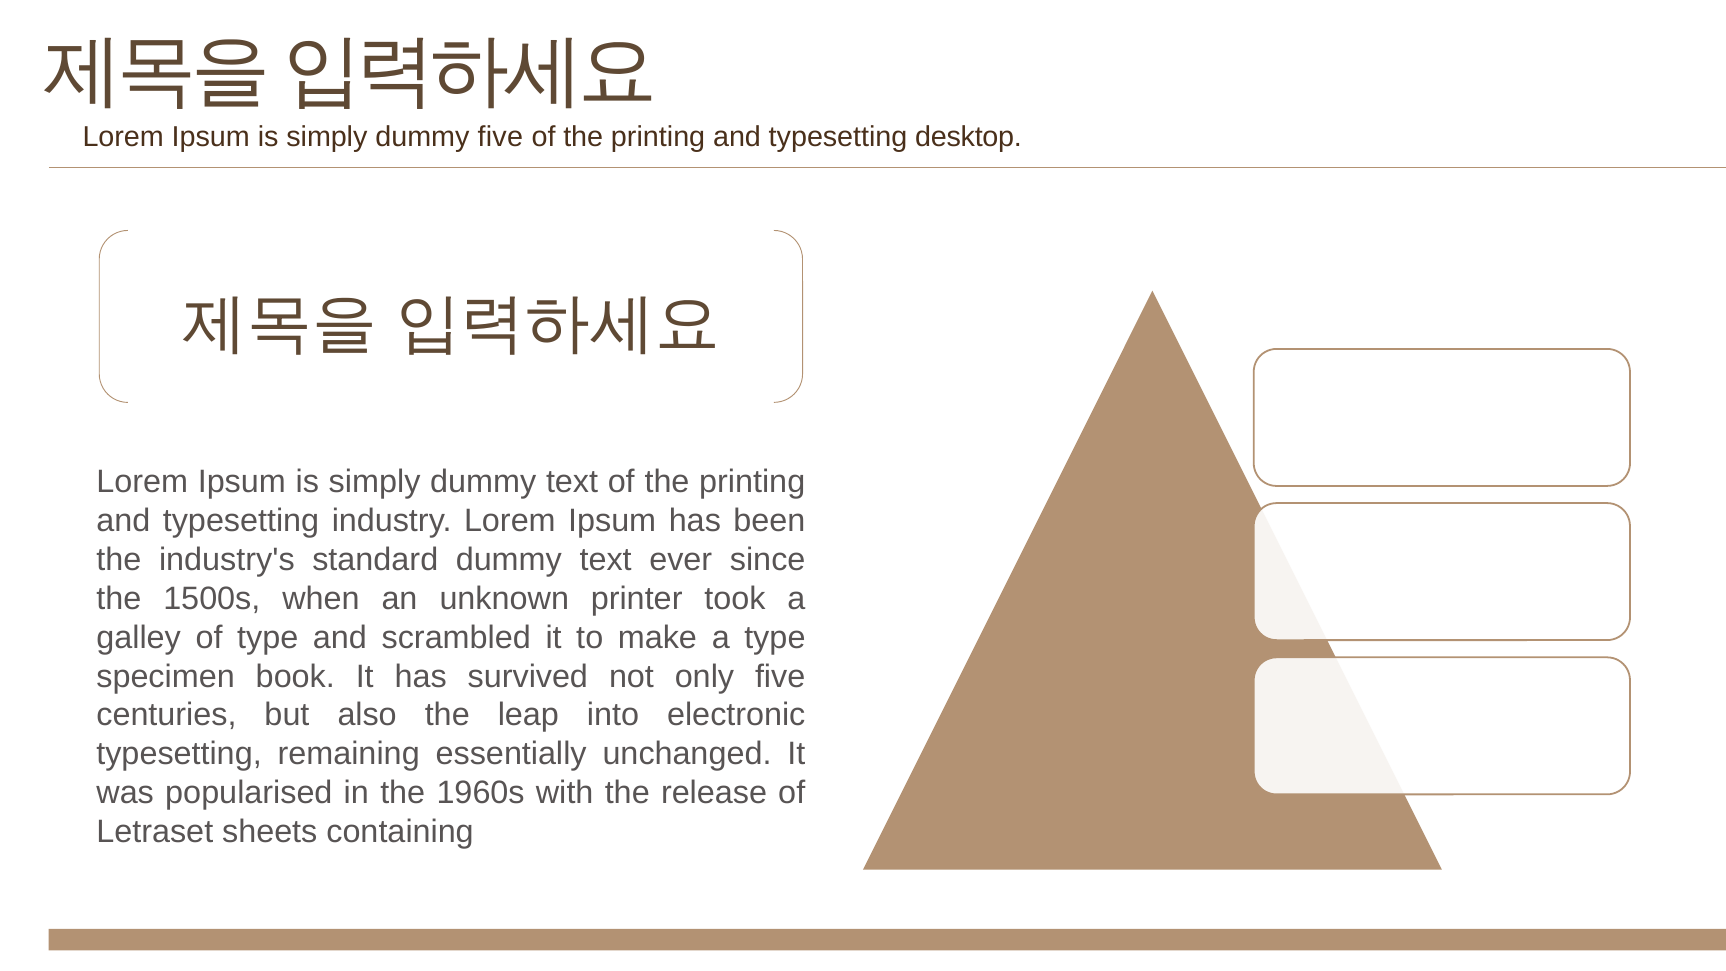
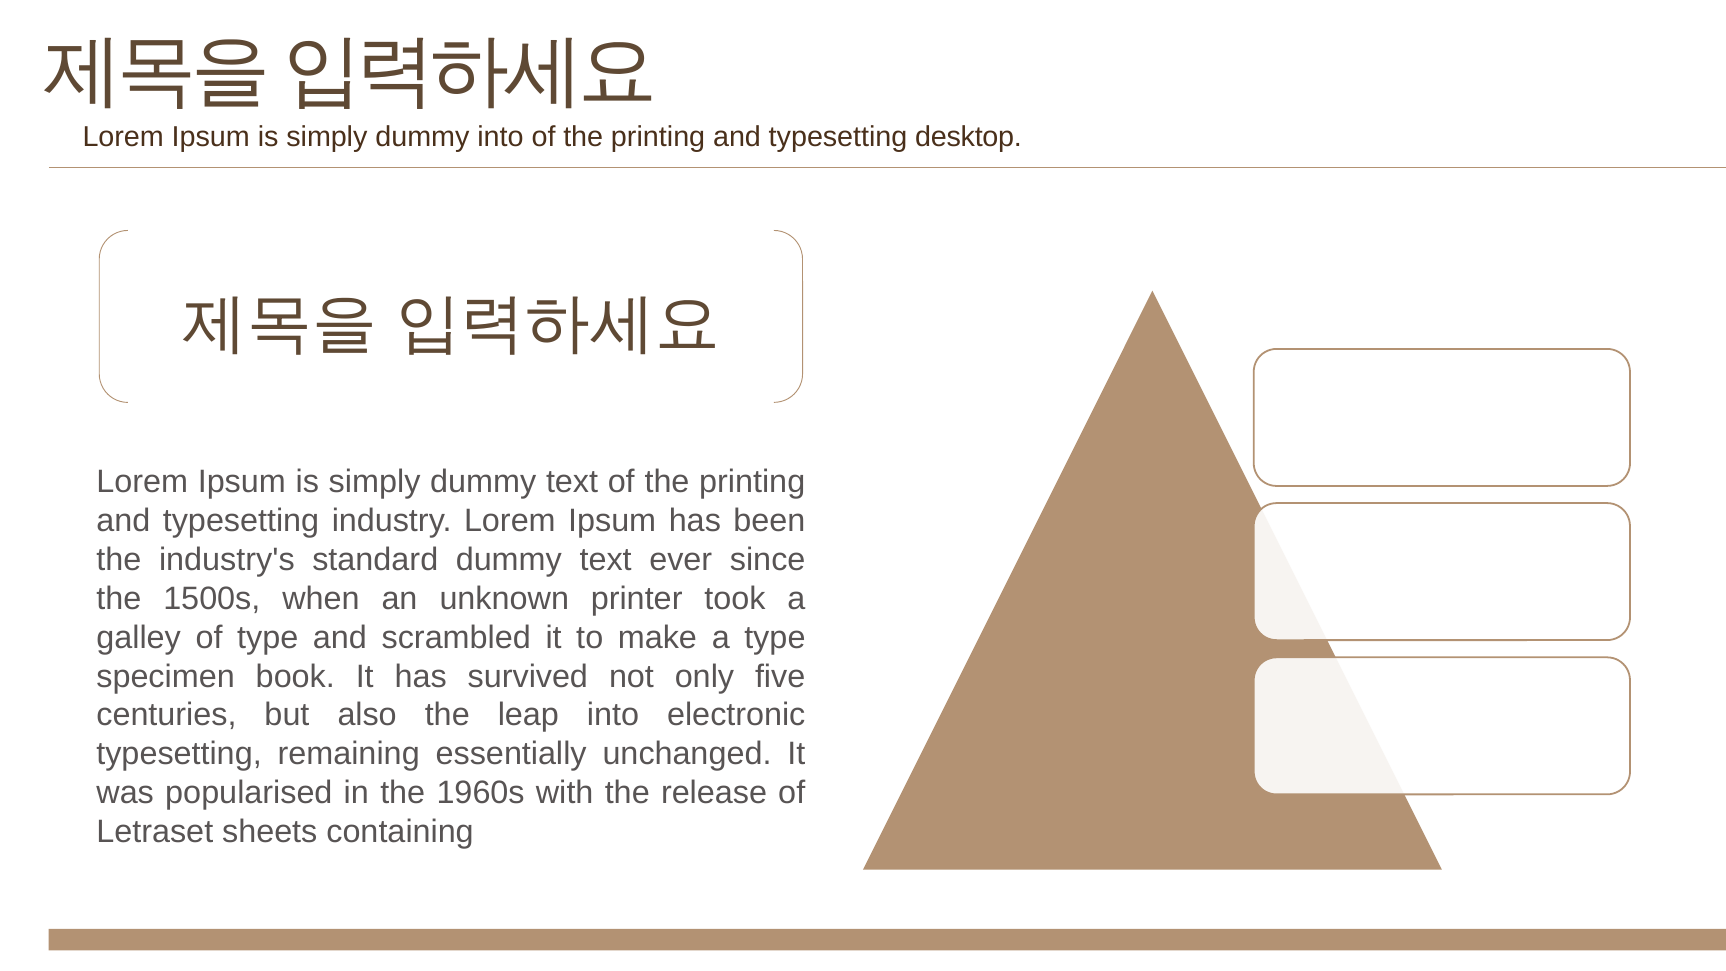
dummy five: five -> into
